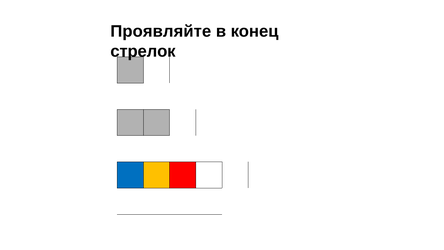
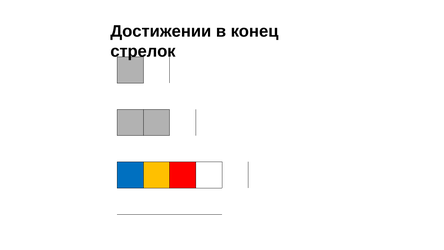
Проявляйте: Проявляйте -> Достижении
